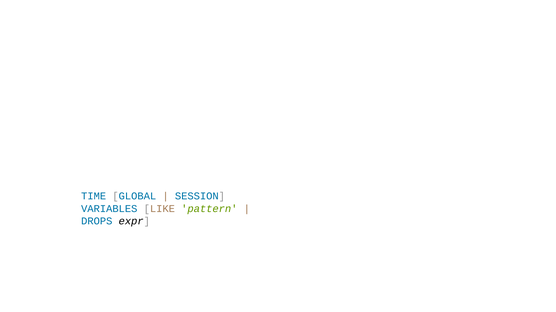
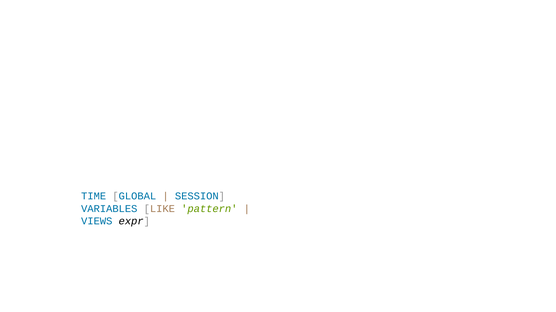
DROPS: DROPS -> VIEWS
